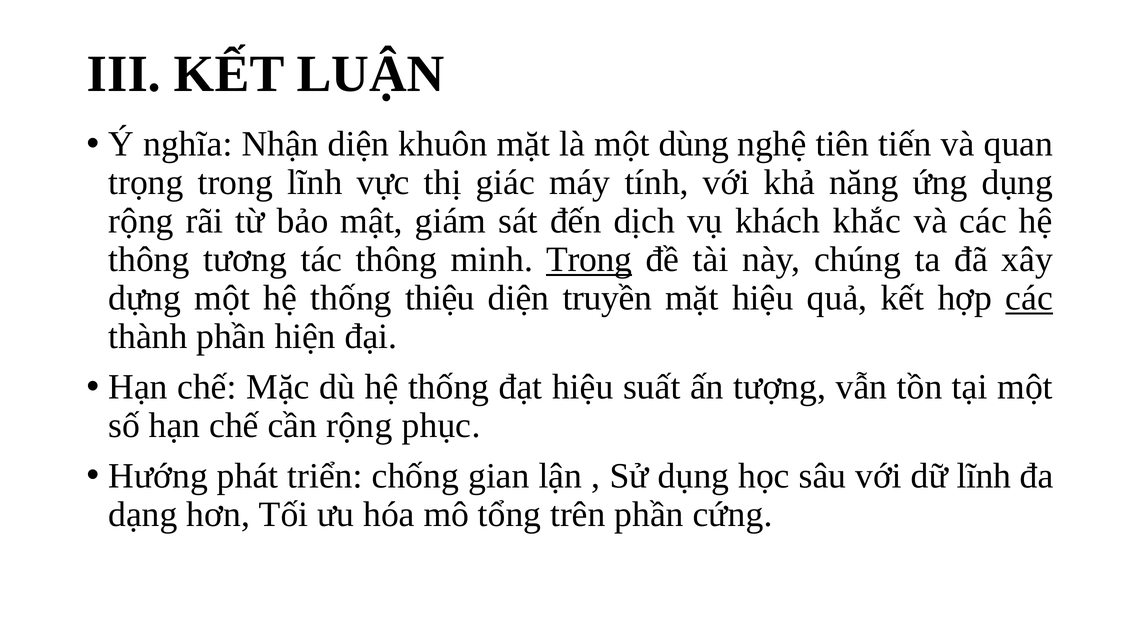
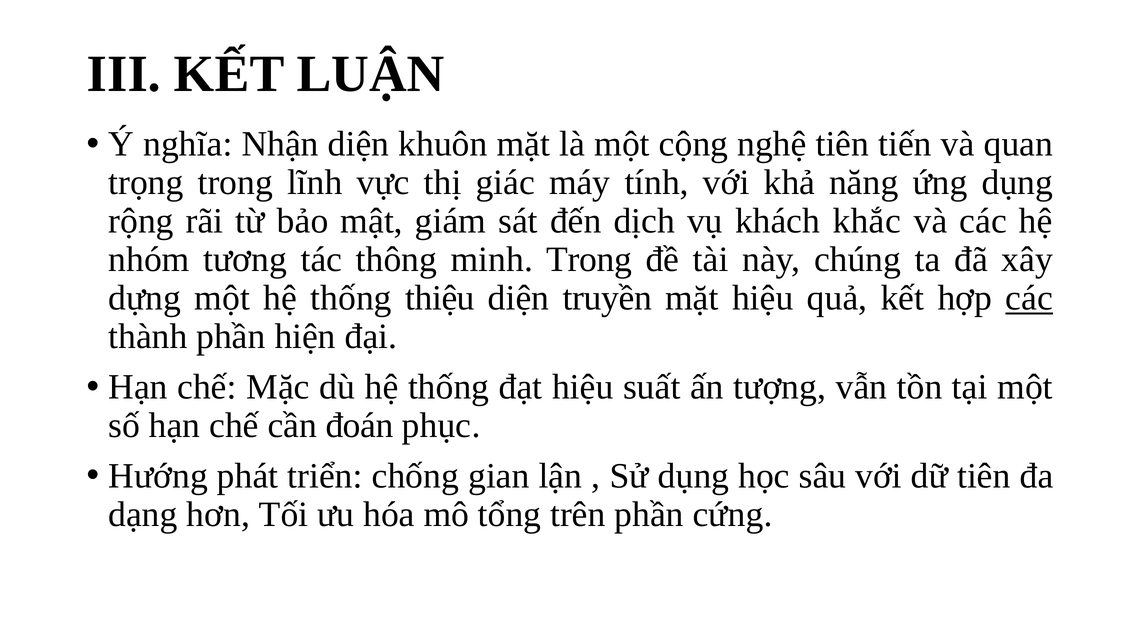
dùng: dùng -> cộng
thông at (149, 260): thông -> nhóm
Trong at (589, 260) underline: present -> none
cần rộng: rộng -> đoán
dữ lĩnh: lĩnh -> tiên
